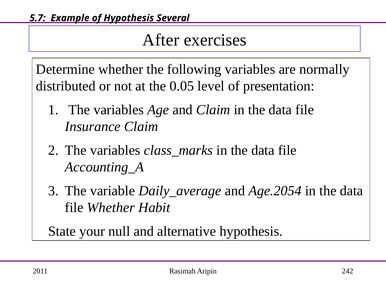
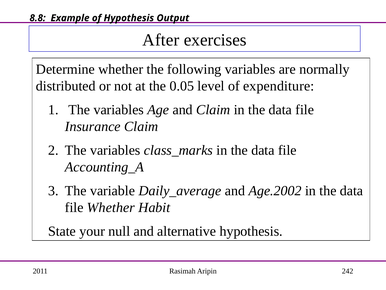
5.7: 5.7 -> 8.8
Several: Several -> Output
presentation: presentation -> expenditure
Age.2054: Age.2054 -> Age.2002
